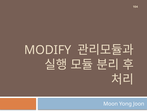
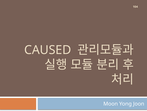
MODIFY: MODIFY -> CAUSED
